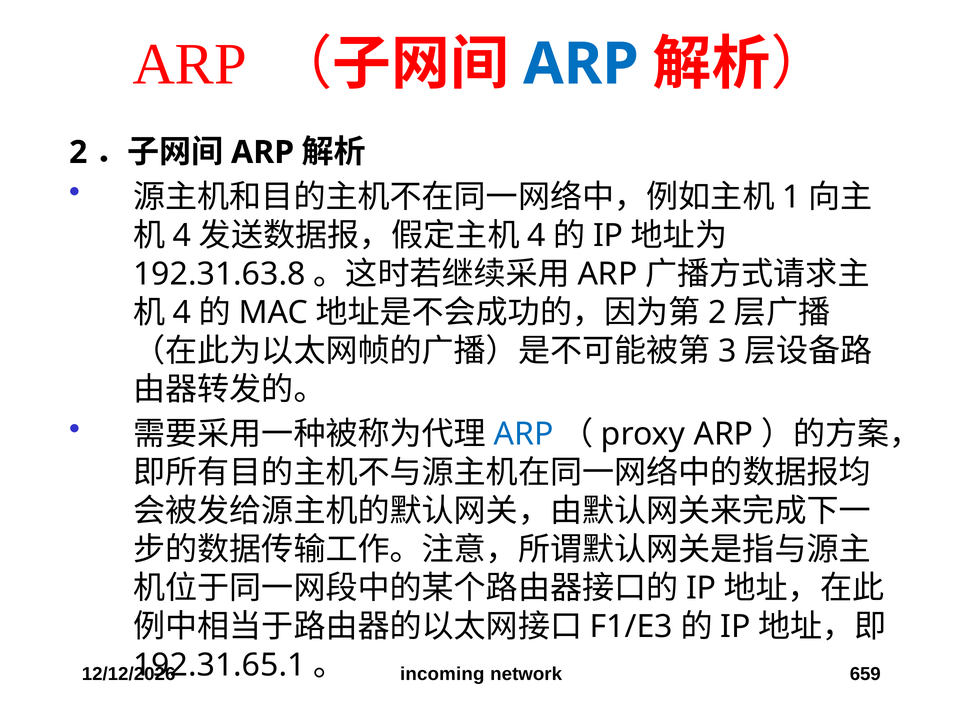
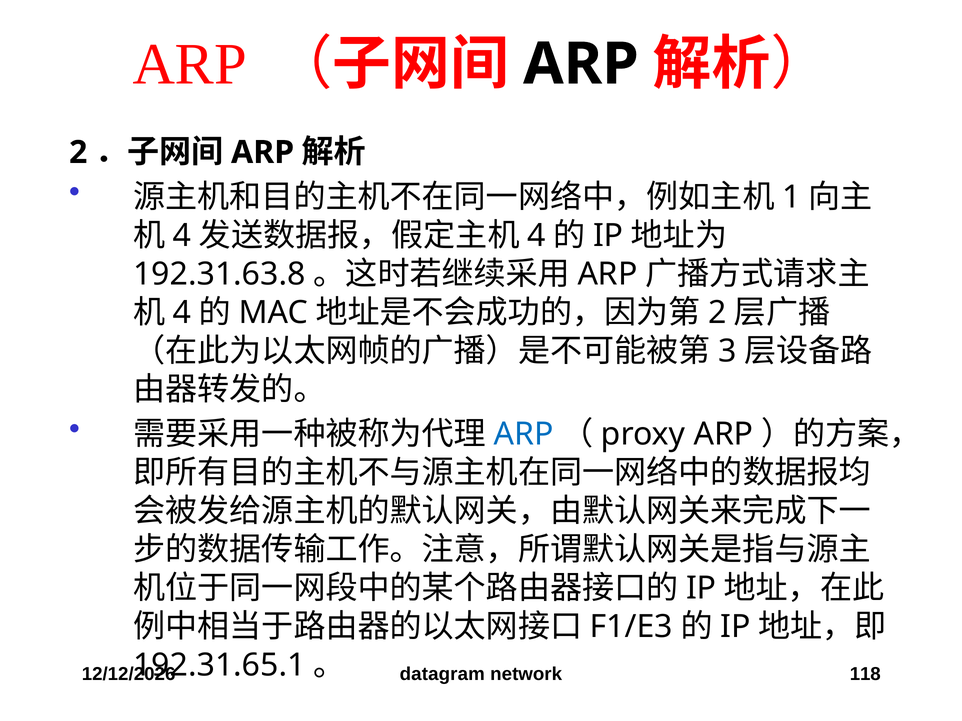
ARP at (581, 64) colour: blue -> black
incoming: incoming -> datagram
659: 659 -> 118
